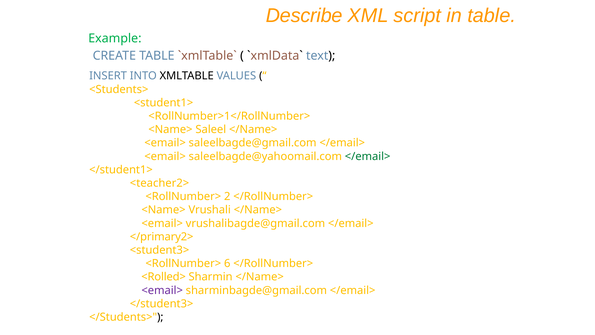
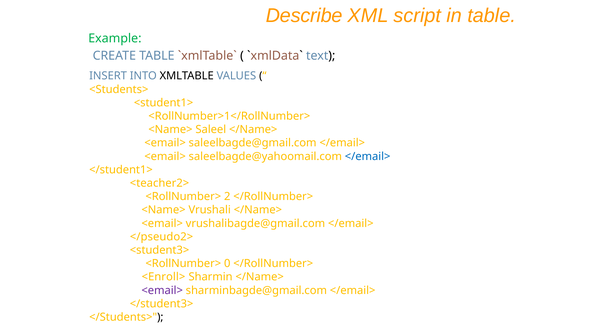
</email> at (368, 156) colour: green -> blue
</primary2>: </primary2> -> </pseudo2>
6: 6 -> 0
<Rolled>: <Rolled> -> <Enroll>
